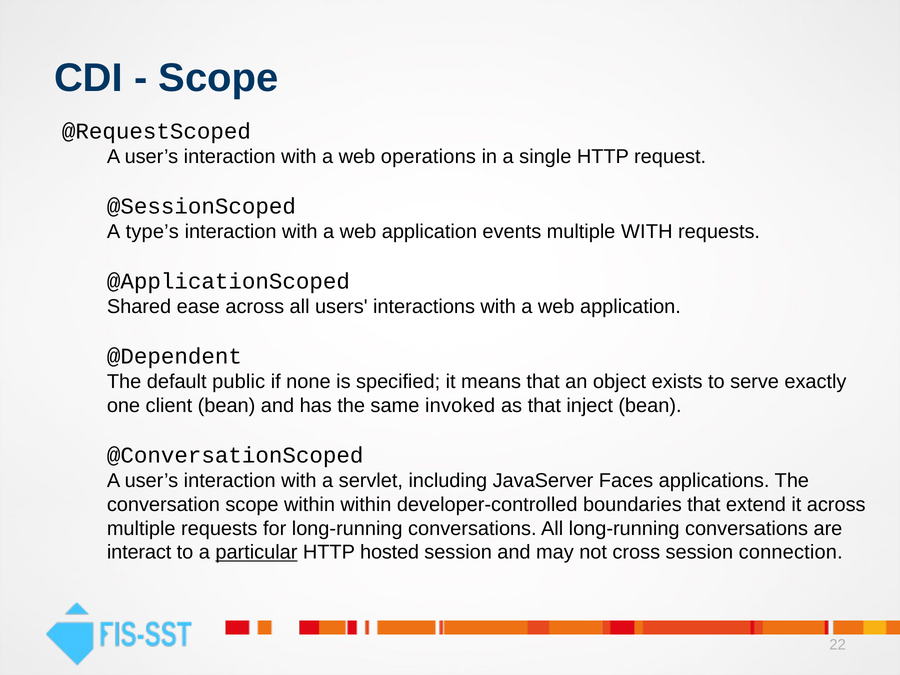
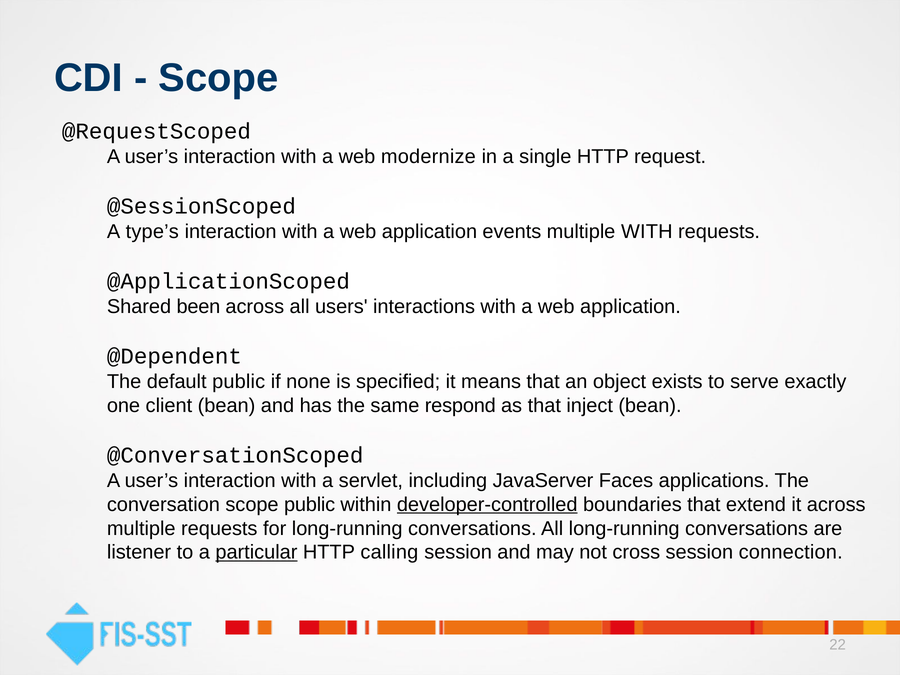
operations: operations -> modernize
ease: ease -> been
invoked: invoked -> respond
scope within: within -> public
developer-controlled underline: none -> present
interact: interact -> listener
hosted: hosted -> calling
